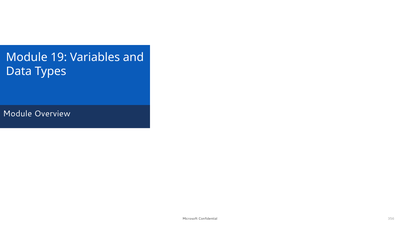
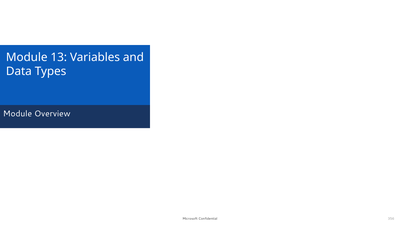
19: 19 -> 13
